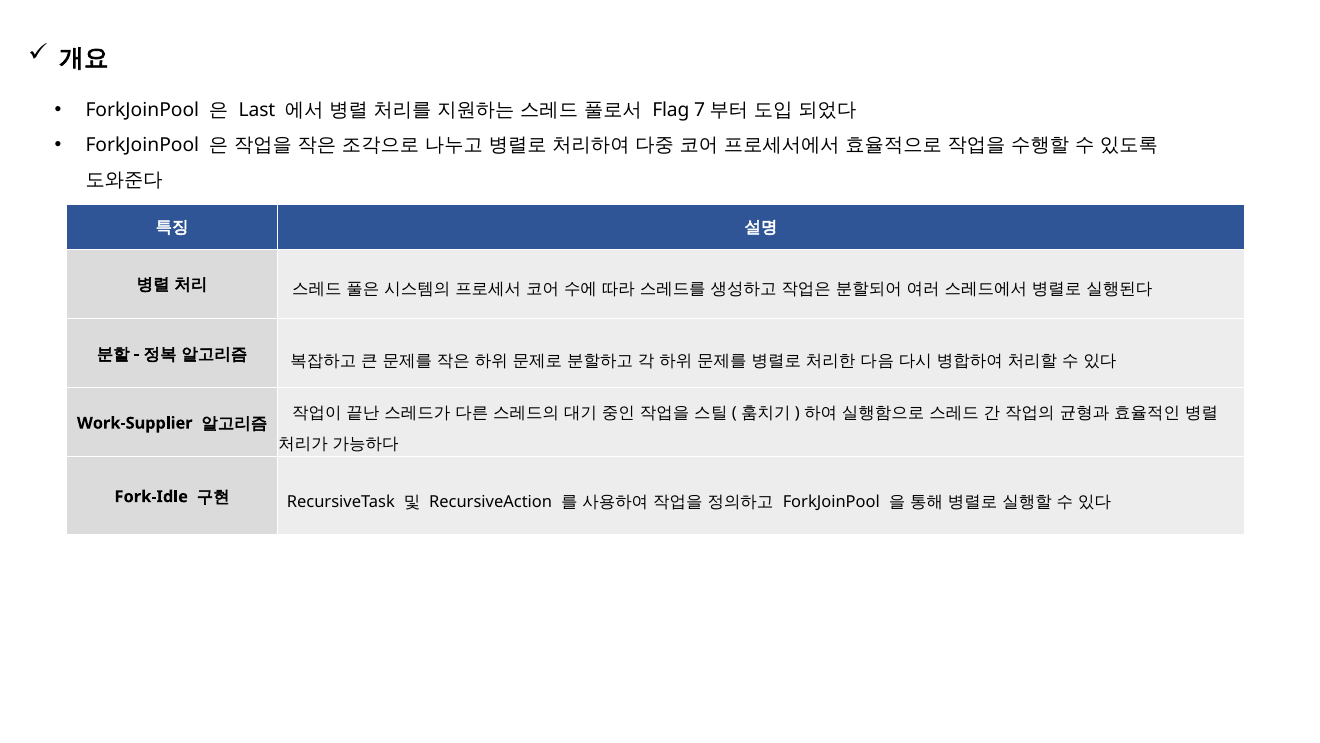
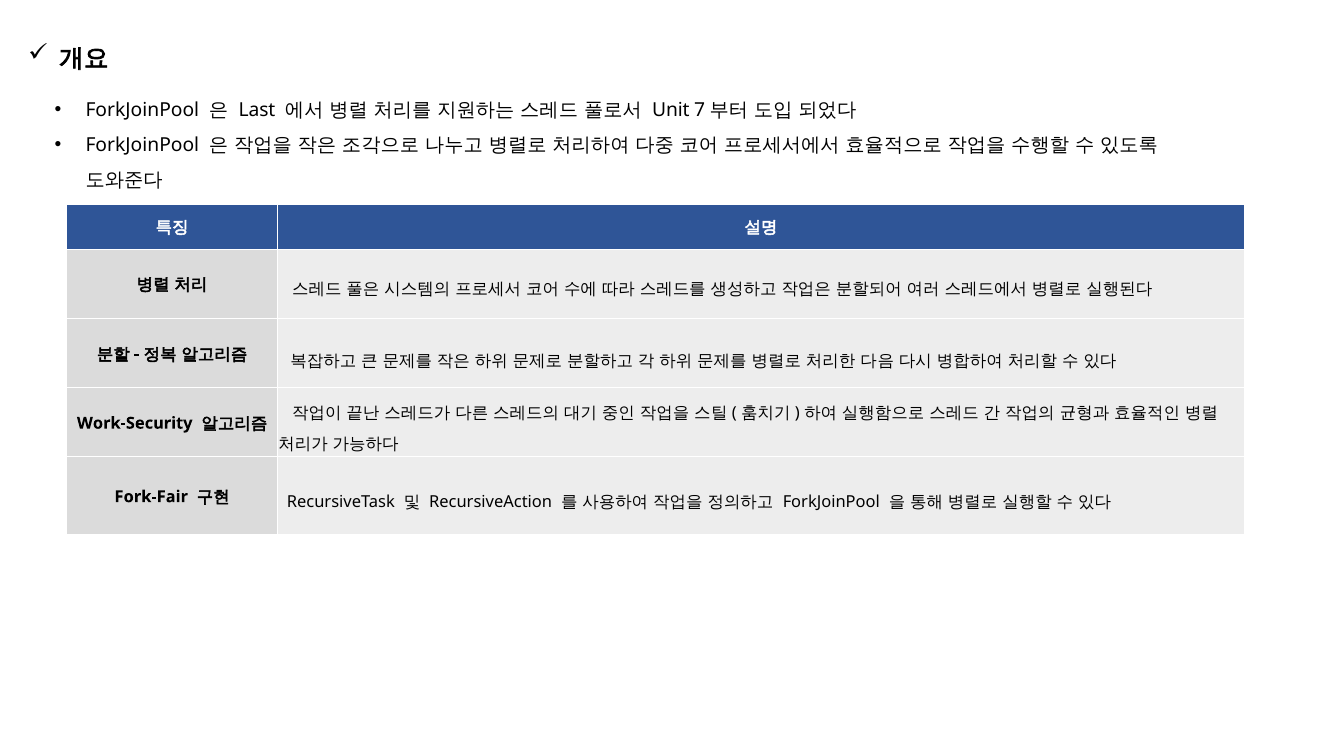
Flag: Flag -> Unit
Work-Supplier: Work-Supplier -> Work-Security
Fork-Idle: Fork-Idle -> Fork-Fair
